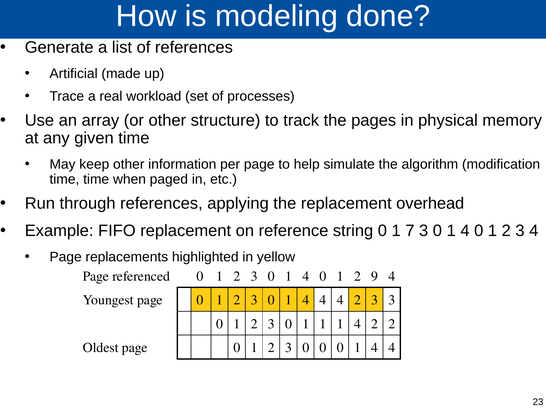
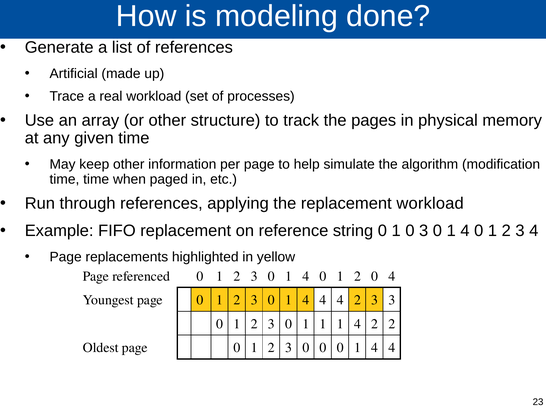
replacement overhead: overhead -> workload
1 7: 7 -> 0
2 9: 9 -> 0
